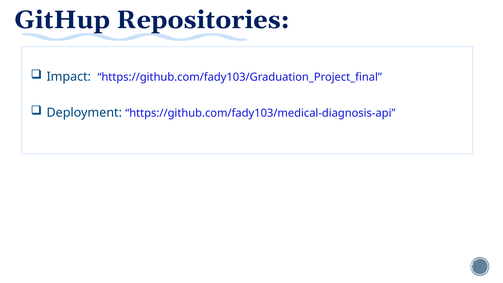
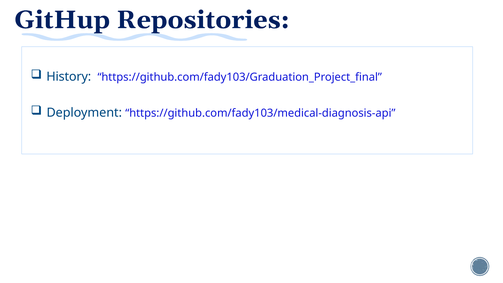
Impact: Impact -> History
